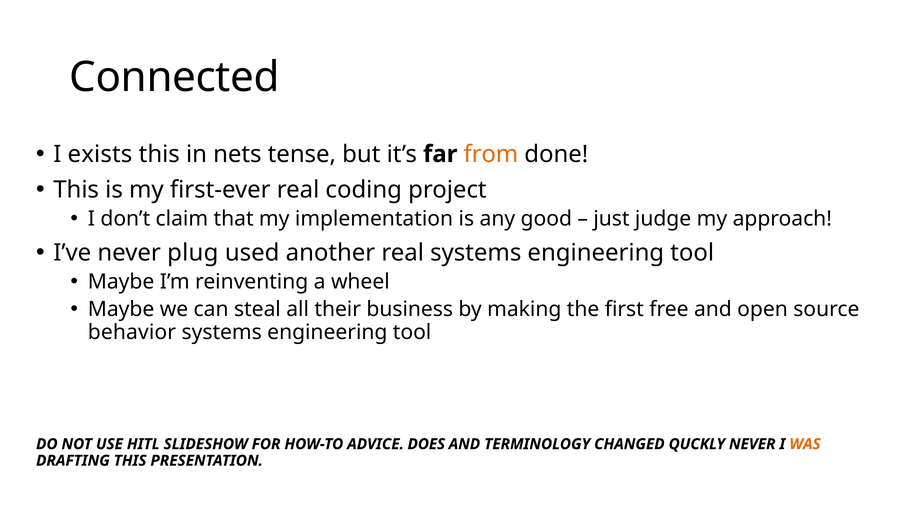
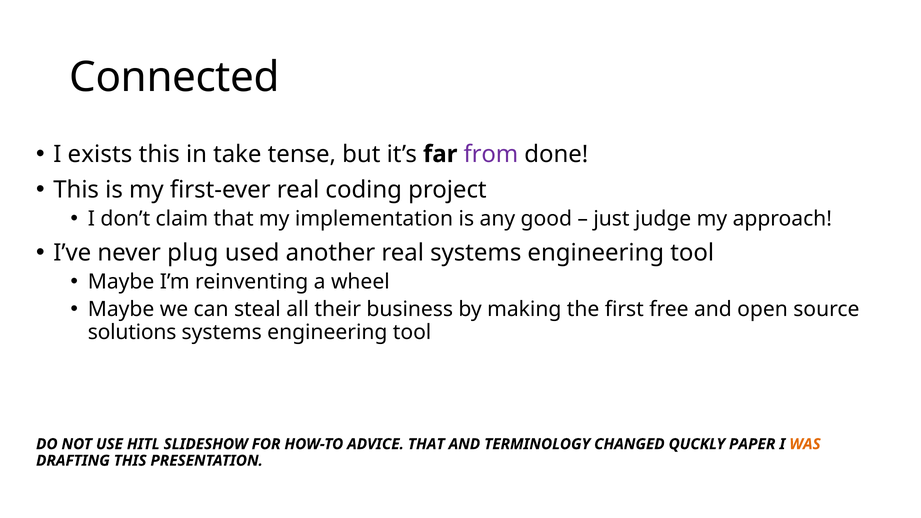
nets: nets -> take
from colour: orange -> purple
behavior: behavior -> solutions
ADVICE DOES: DOES -> THAT
QUCKLY NEVER: NEVER -> PAPER
